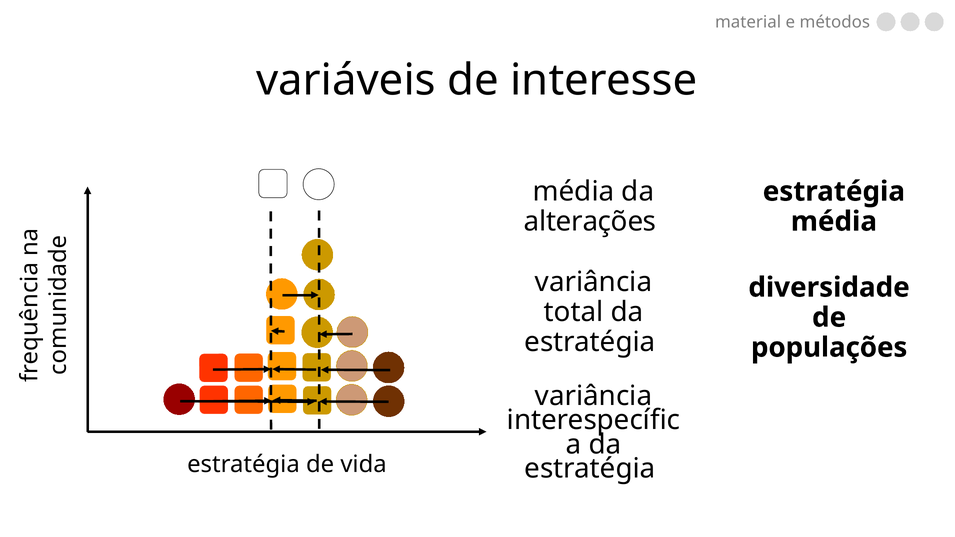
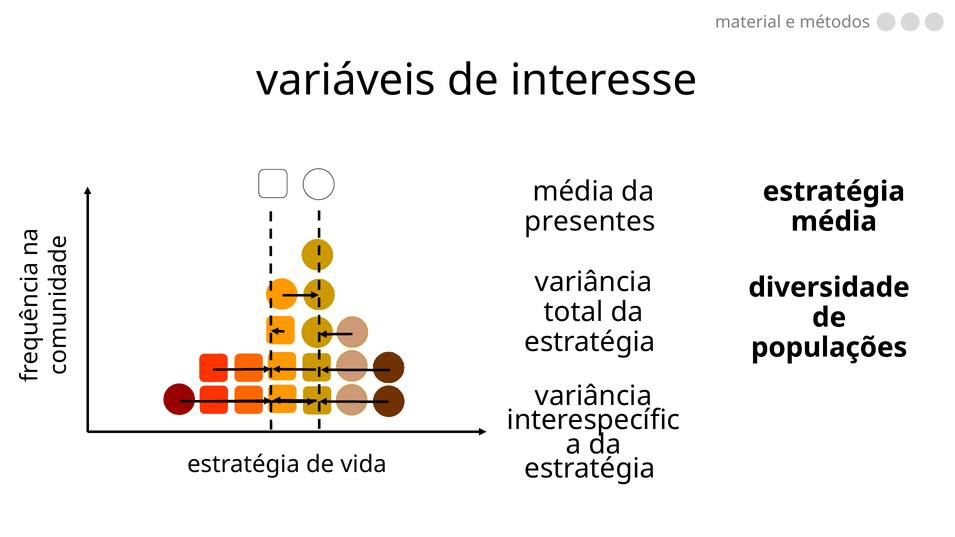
alterações: alterações -> presentes
